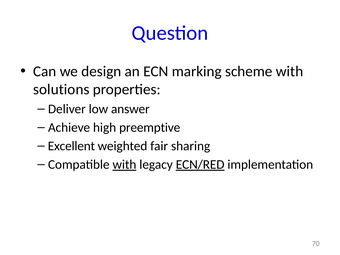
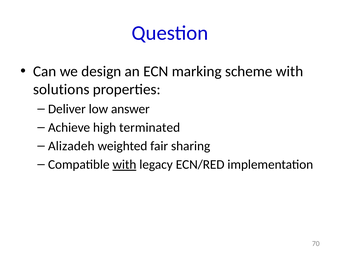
preemptive: preemptive -> terminated
Excellent: Excellent -> Alizadeh
ECN/RED underline: present -> none
